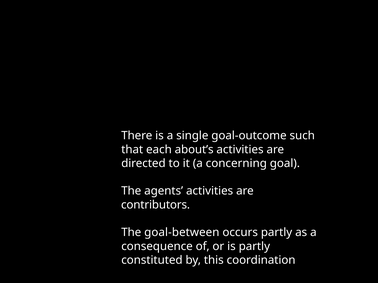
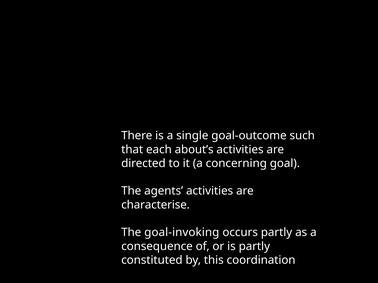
contributors: contributors -> characterise
goal-between: goal-between -> goal-invoking
